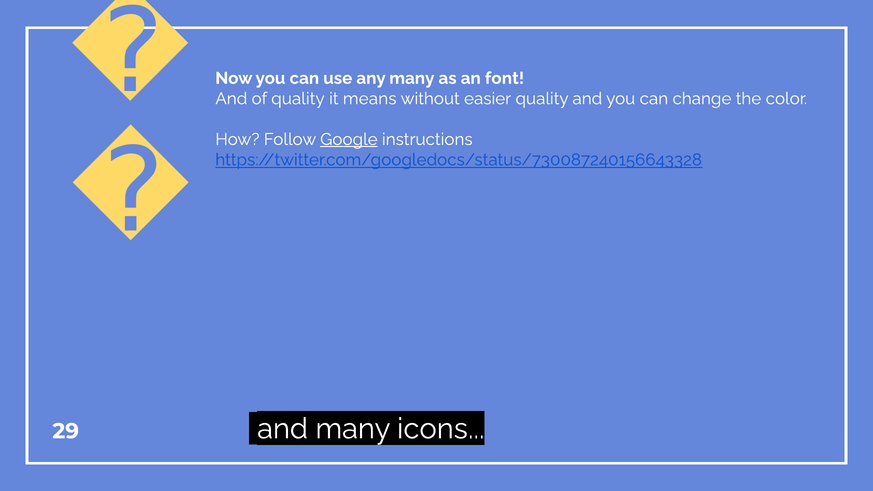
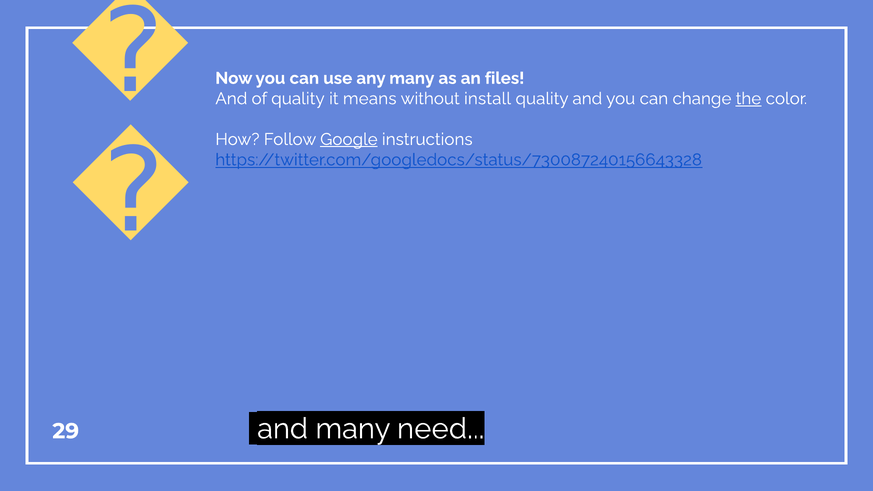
font: font -> files
easier: easier -> install
the underline: none -> present
icons: icons -> need
